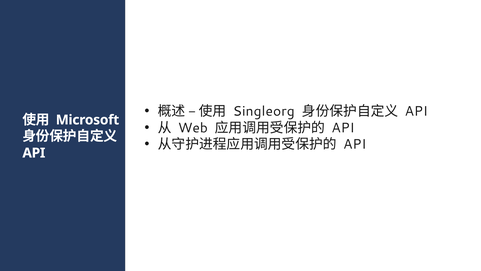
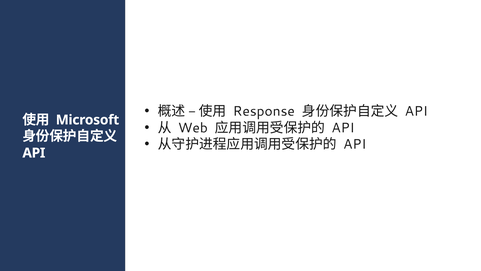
Singleorg: Singleorg -> Response
